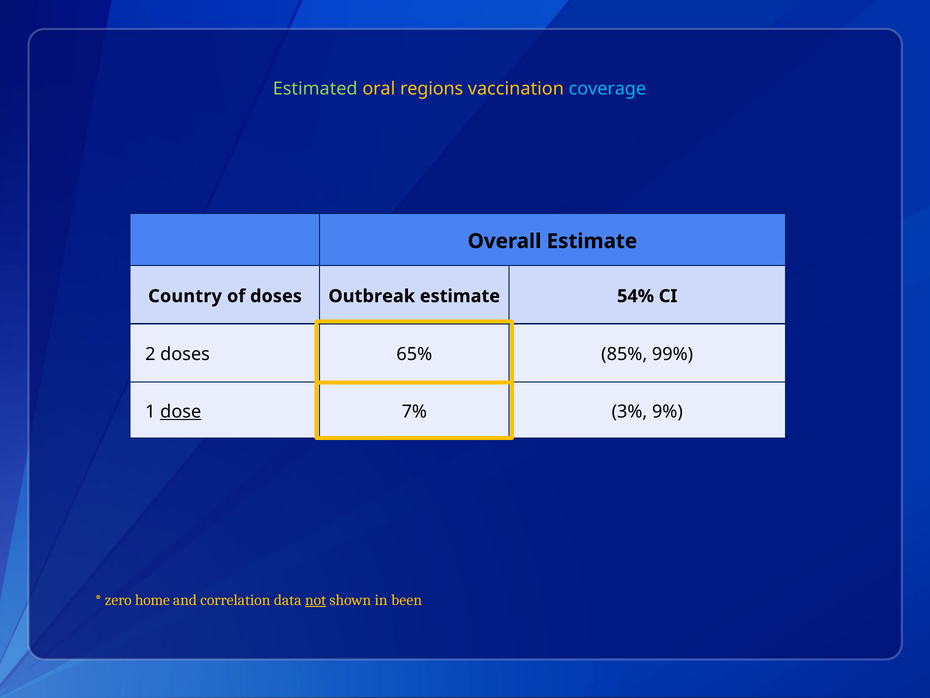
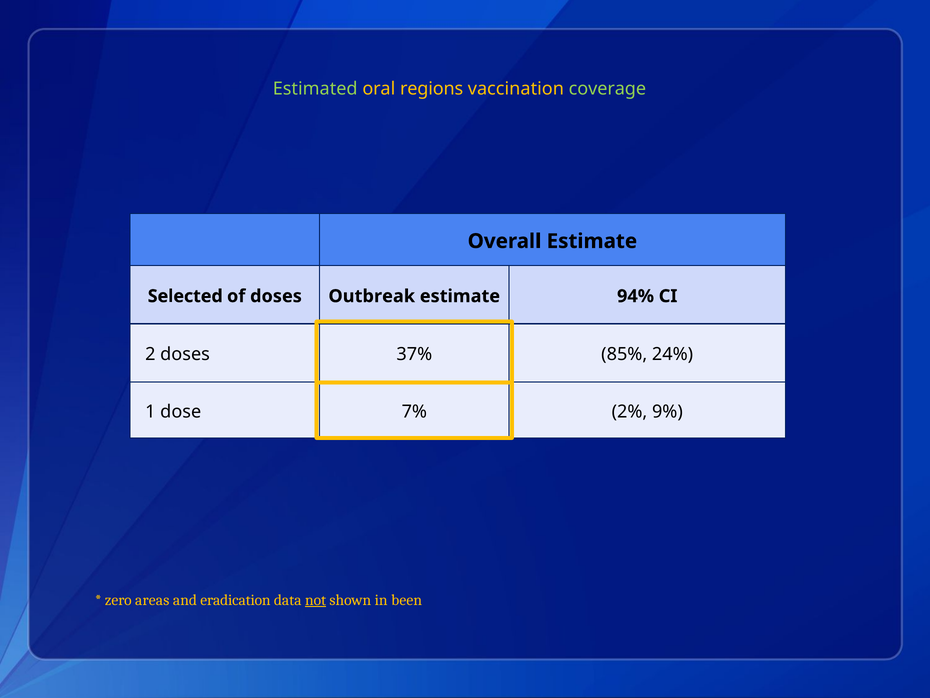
coverage colour: light blue -> light green
Country: Country -> Selected
54%: 54% -> 94%
65%: 65% -> 37%
99%: 99% -> 24%
dose underline: present -> none
3%: 3% -> 2%
home: home -> areas
correlation: correlation -> eradication
